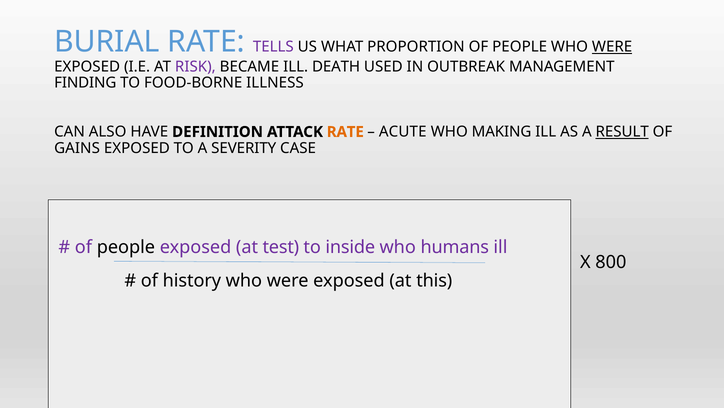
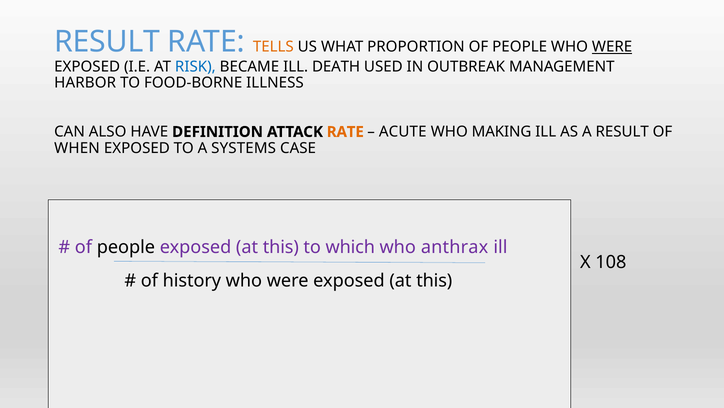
BURIAL at (107, 42): BURIAL -> RESULT
TELLS colour: purple -> orange
RISK colour: purple -> blue
FINDING: FINDING -> HARBOR
RESULT at (622, 132) underline: present -> none
GAINS: GAINS -> WHEN
SEVERITY: SEVERITY -> SYSTEMS
test at (281, 247): test -> this
inside: inside -> which
humans: humans -> anthrax
800: 800 -> 108
